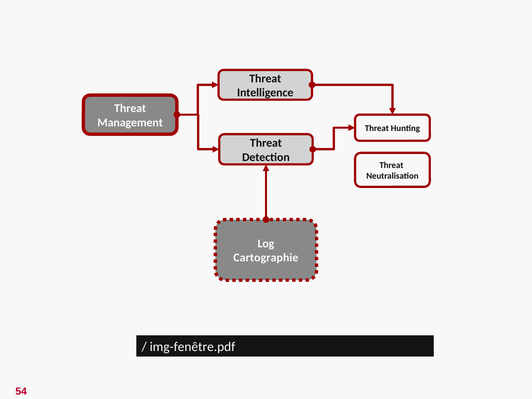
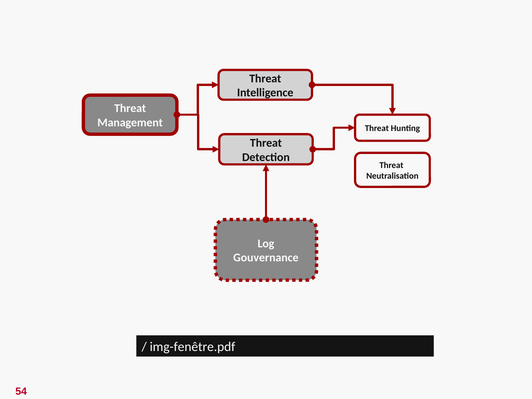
Cartographie: Cartographie -> Gouvernance
